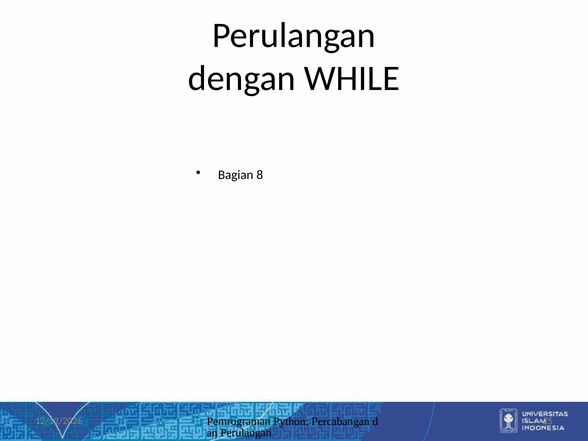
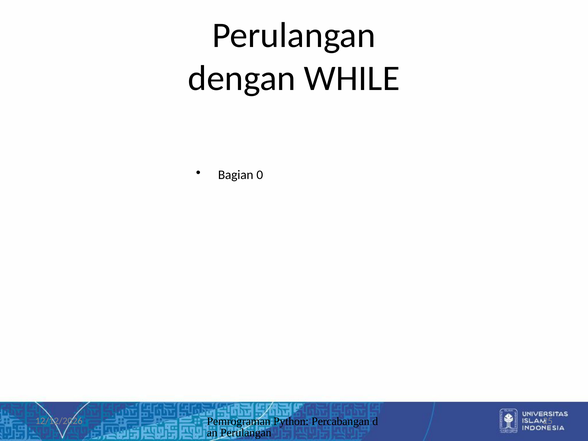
8: 8 -> 0
